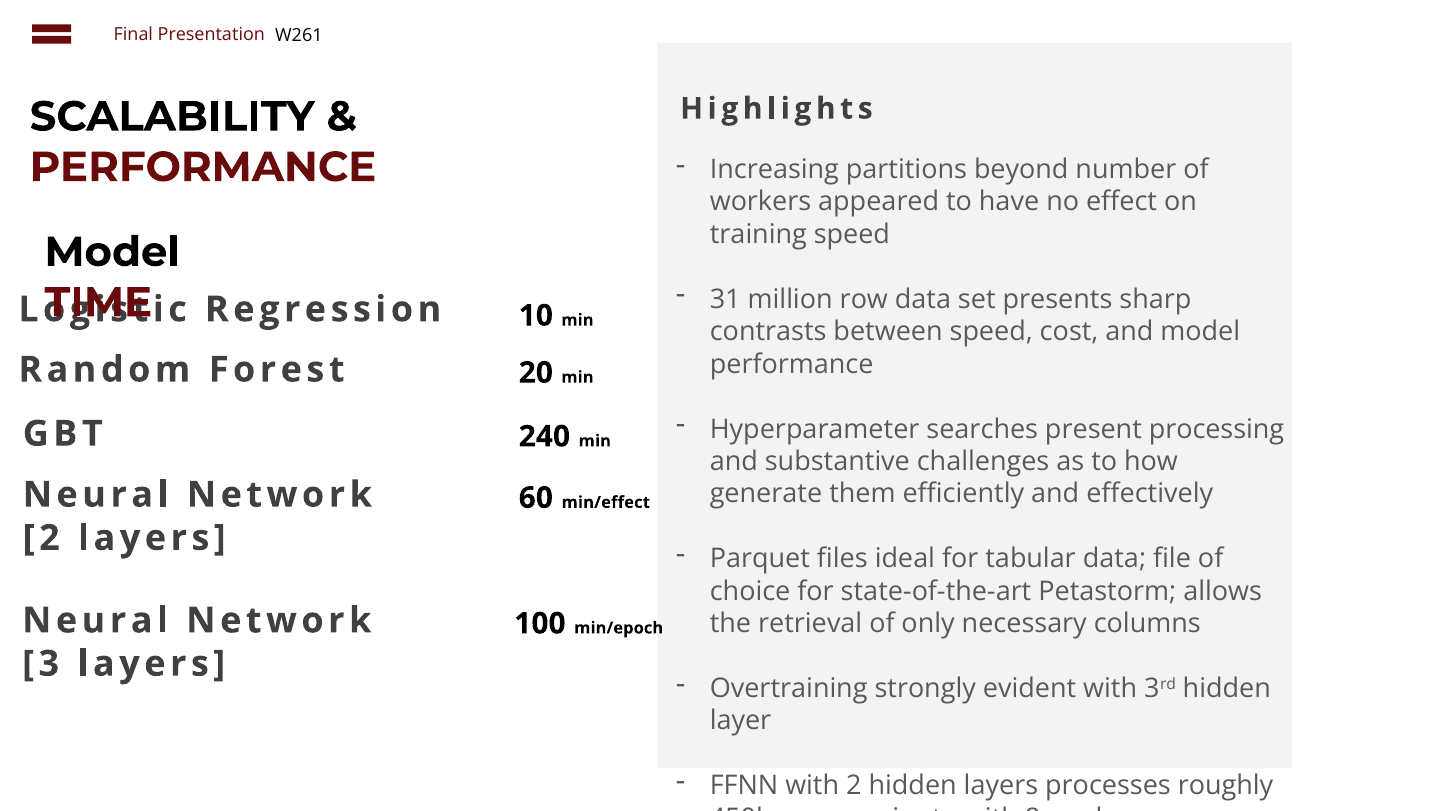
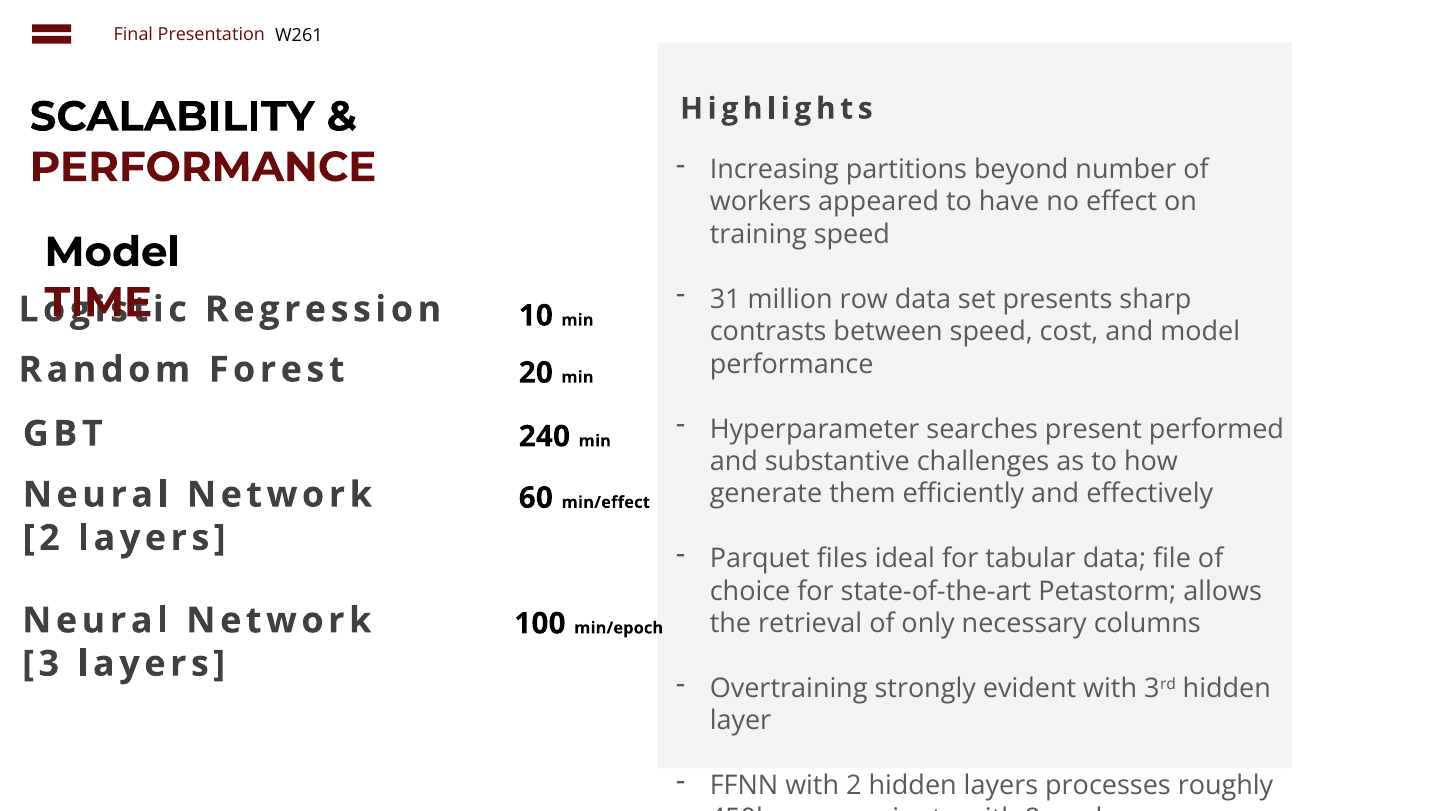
processing: processing -> performed
